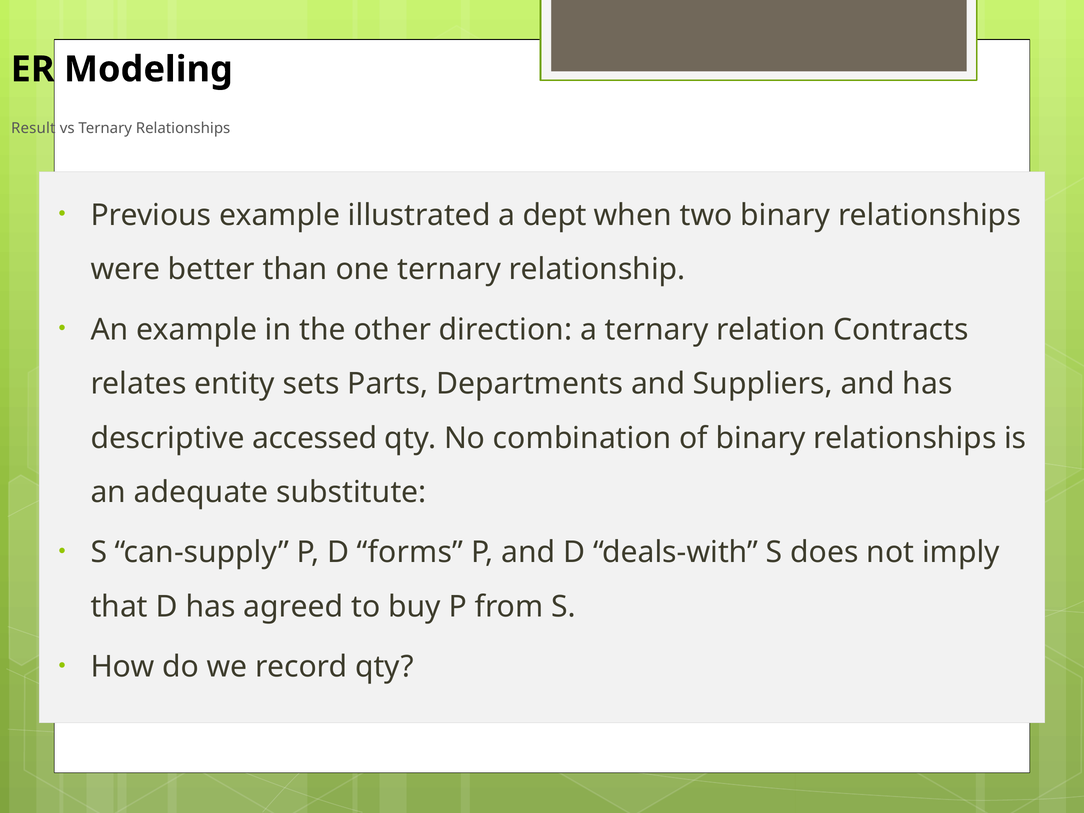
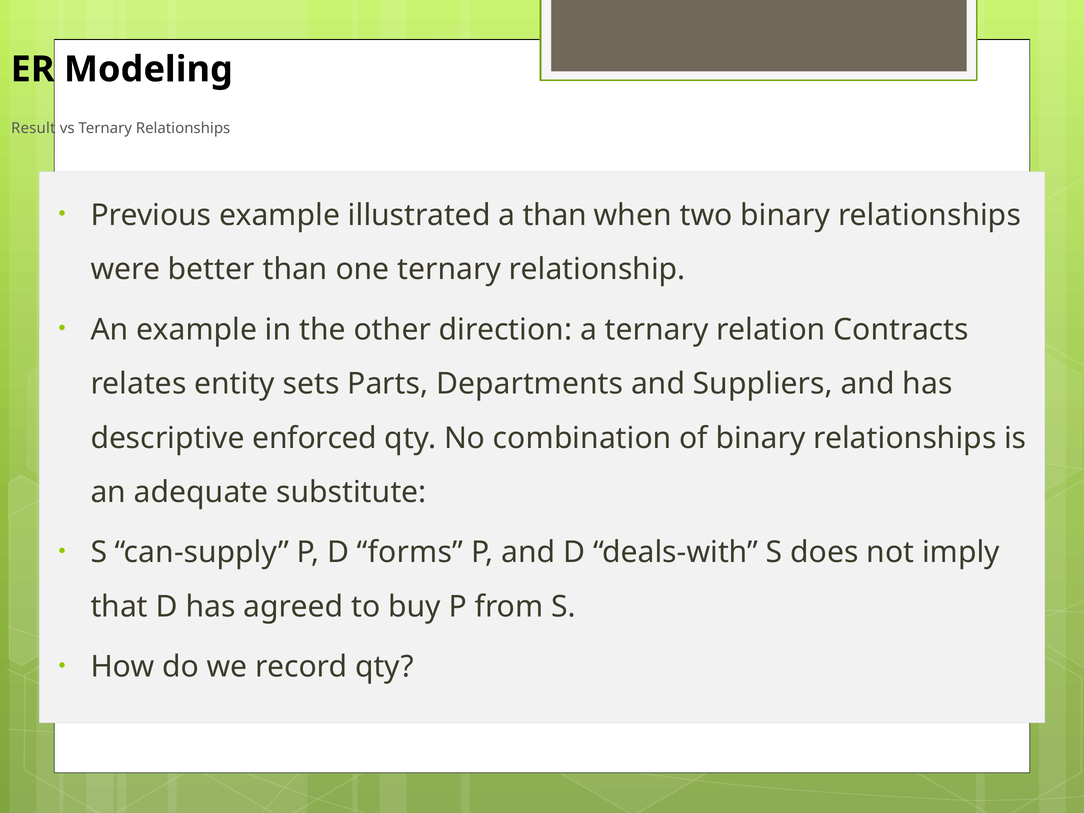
a dept: dept -> than
accessed: accessed -> enforced
